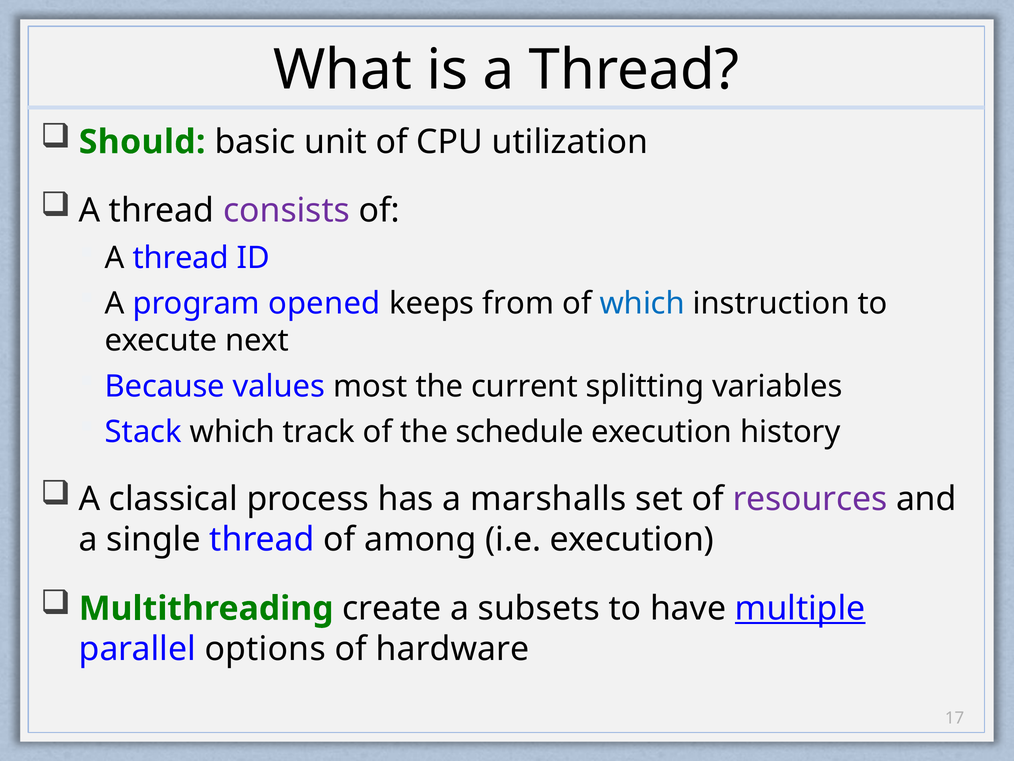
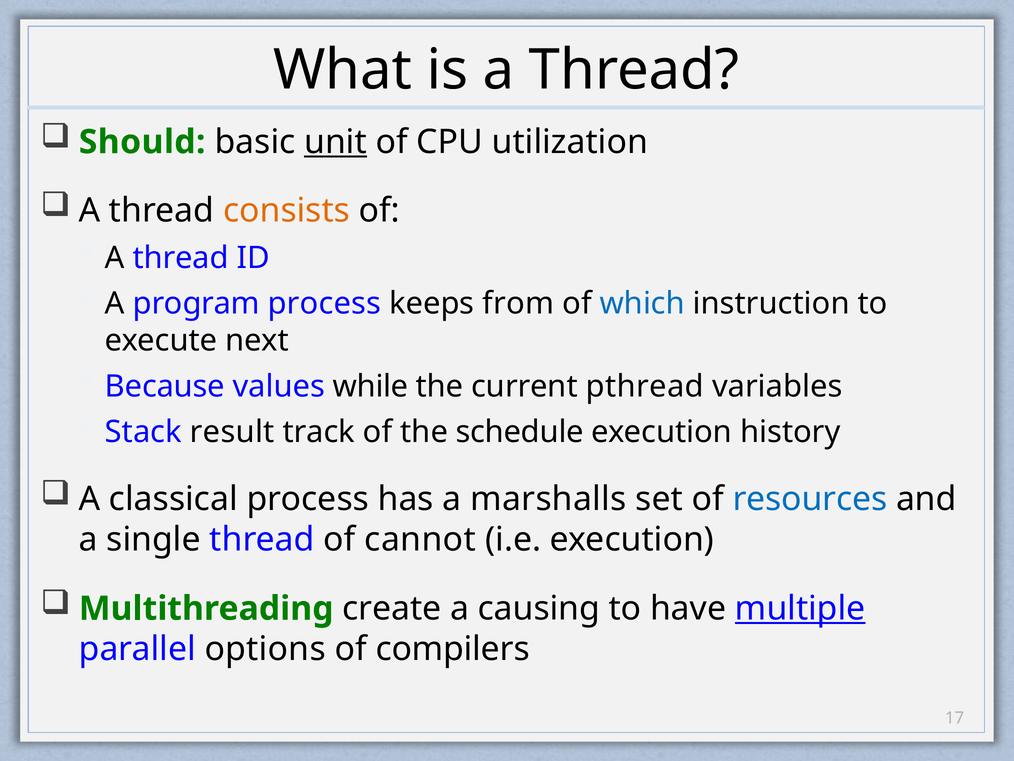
unit underline: none -> present
consists colour: purple -> orange
program opened: opened -> process
most: most -> while
splitting: splitting -> pthread
Stack which: which -> result
resources colour: purple -> blue
among: among -> cannot
subsets: subsets -> causing
hardware: hardware -> compilers
